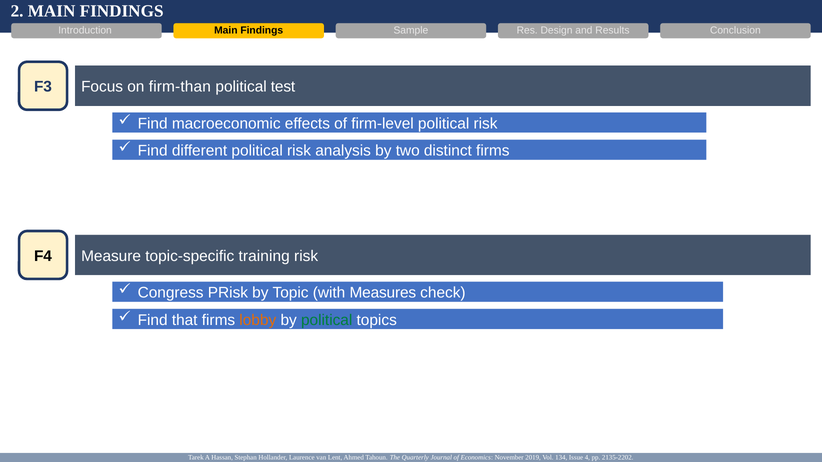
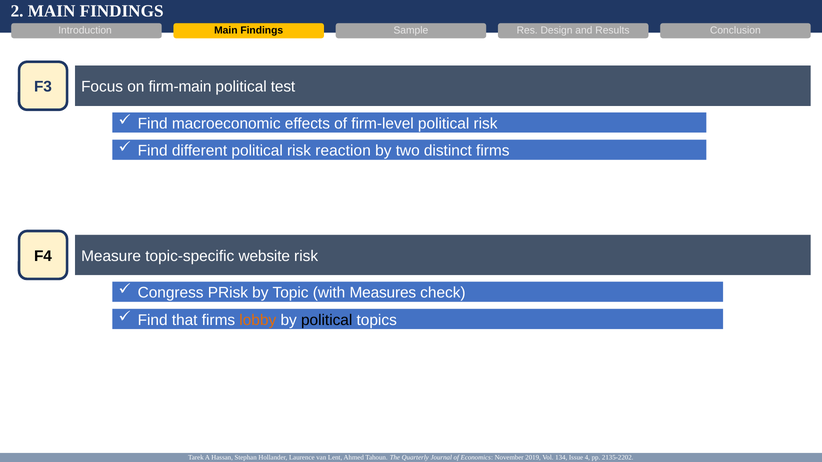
firm-than: firm-than -> firm-main
analysis: analysis -> reaction
training: training -> website
political at (327, 320) colour: green -> black
